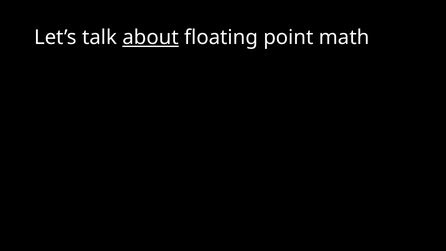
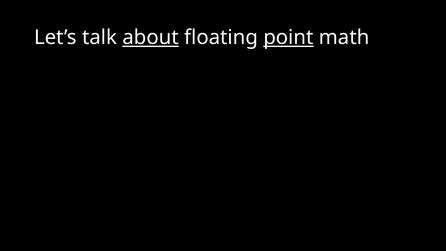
point underline: none -> present
